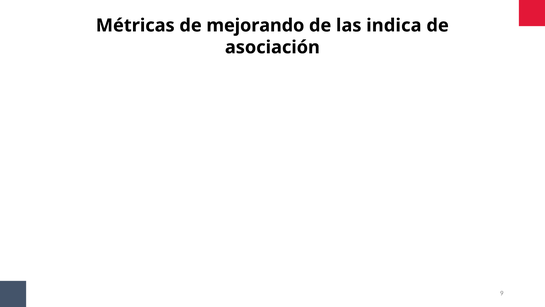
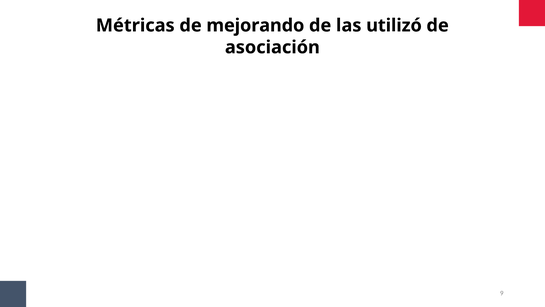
indica: indica -> utilizó
